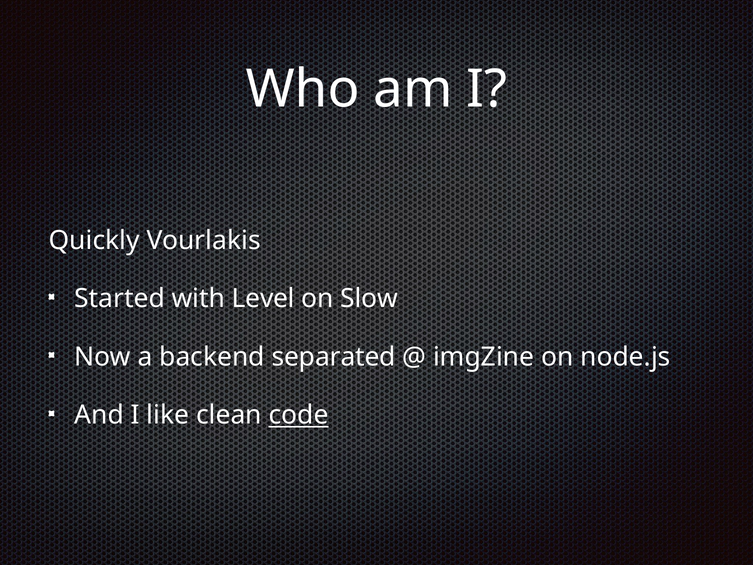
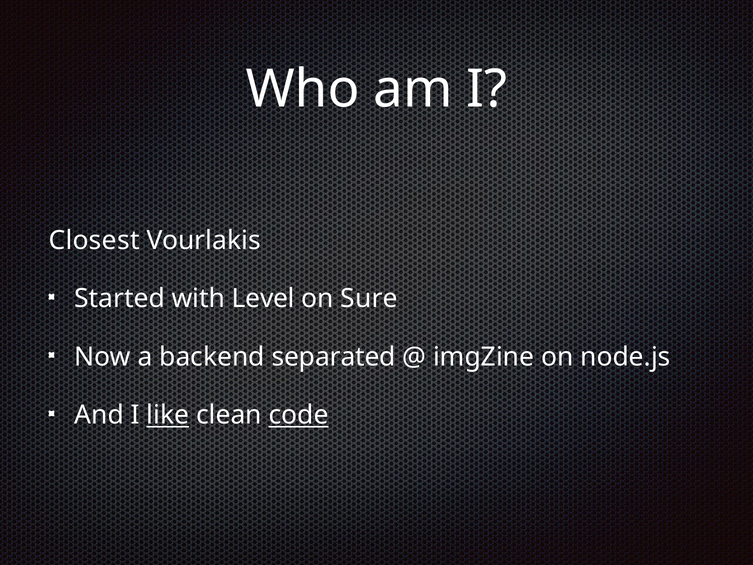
Quickly: Quickly -> Closest
Slow: Slow -> Sure
like underline: none -> present
